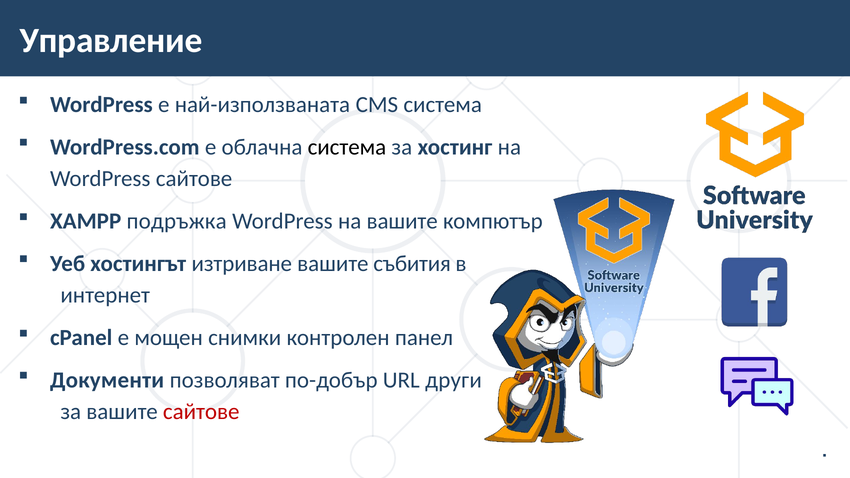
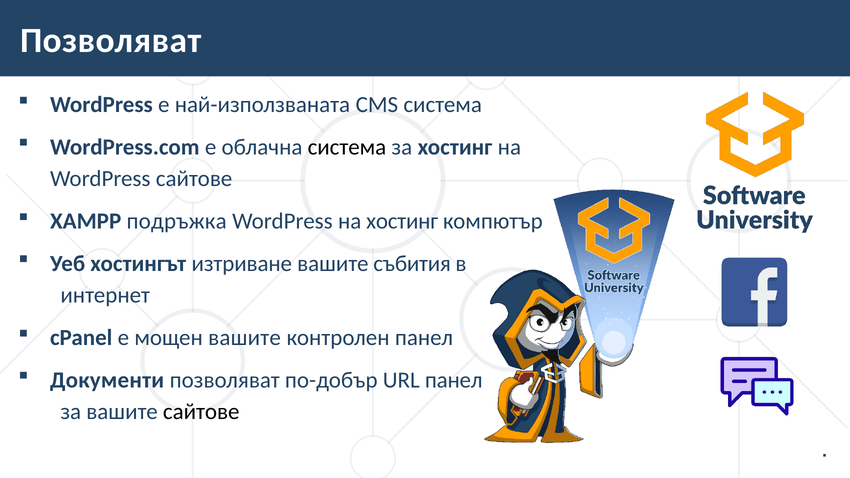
Управление at (111, 41): Управление -> Позволяват
на вашите: вашите -> хостинг
мощен снимки: снимки -> вашите
URL други: други -> панел
сайтове at (201, 412) colour: red -> black
